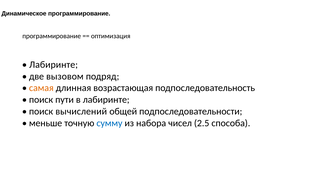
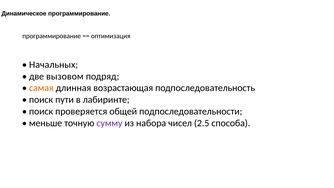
Лабиринте at (54, 65): Лабиринте -> Начальных
вычислений: вычислений -> проверяется
сумму colour: blue -> purple
